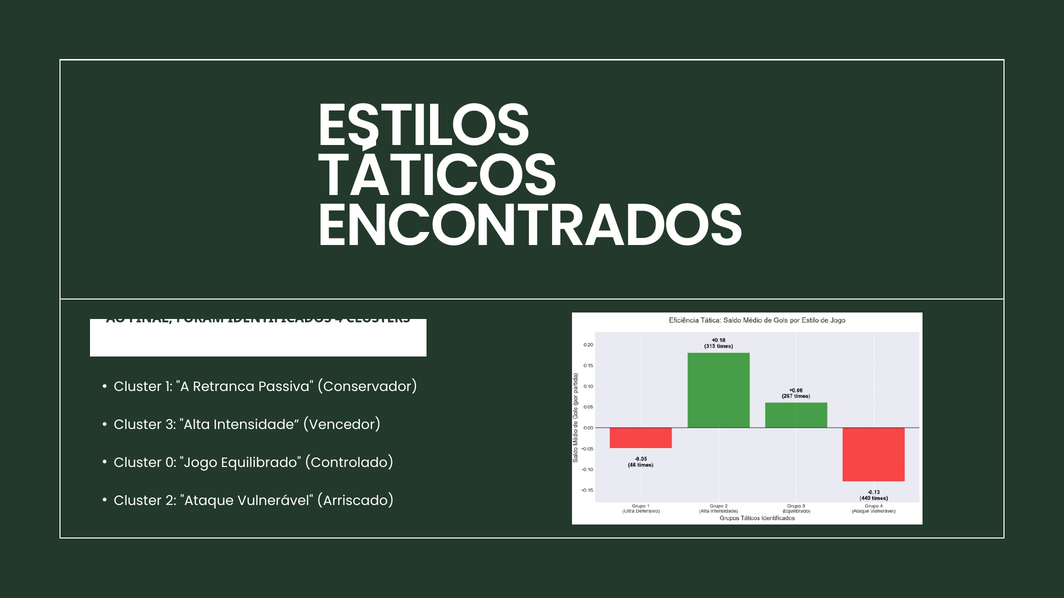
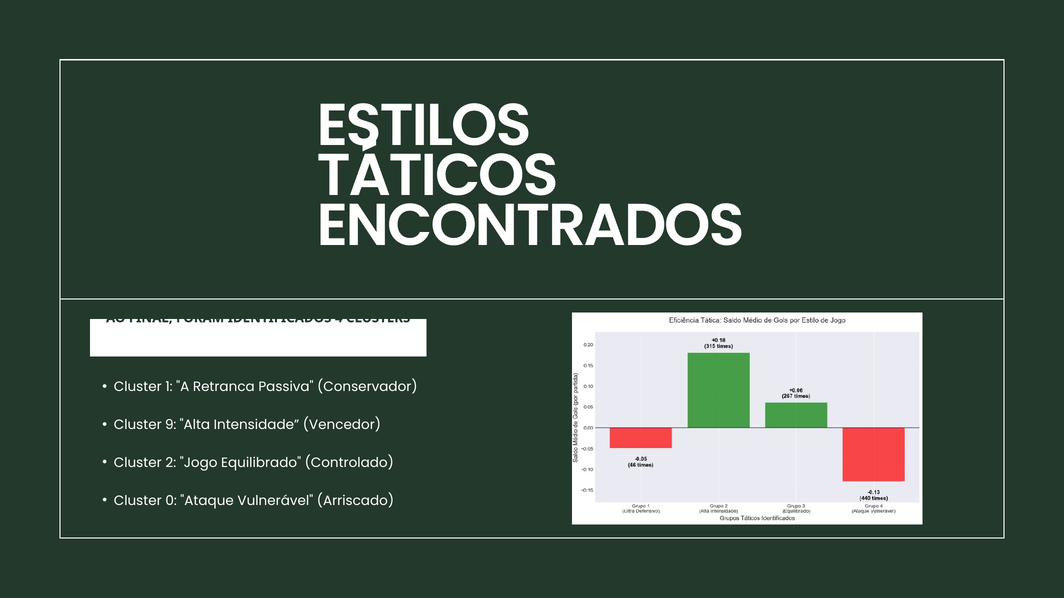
3: 3 -> 9
0: 0 -> 2
2: 2 -> 0
